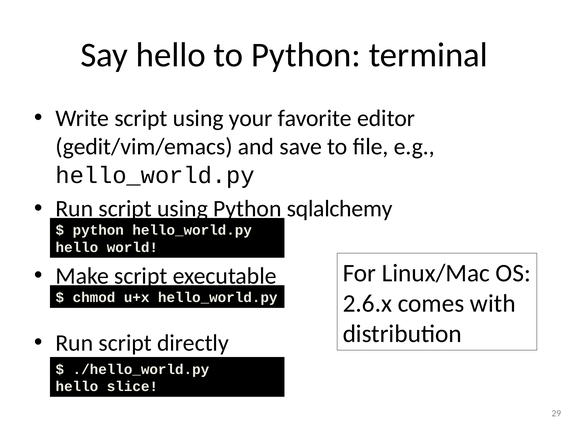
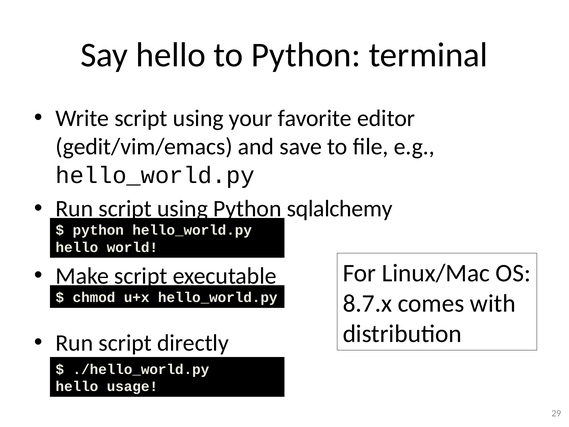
2.6.x: 2.6.x -> 8.7.x
slice: slice -> usage
